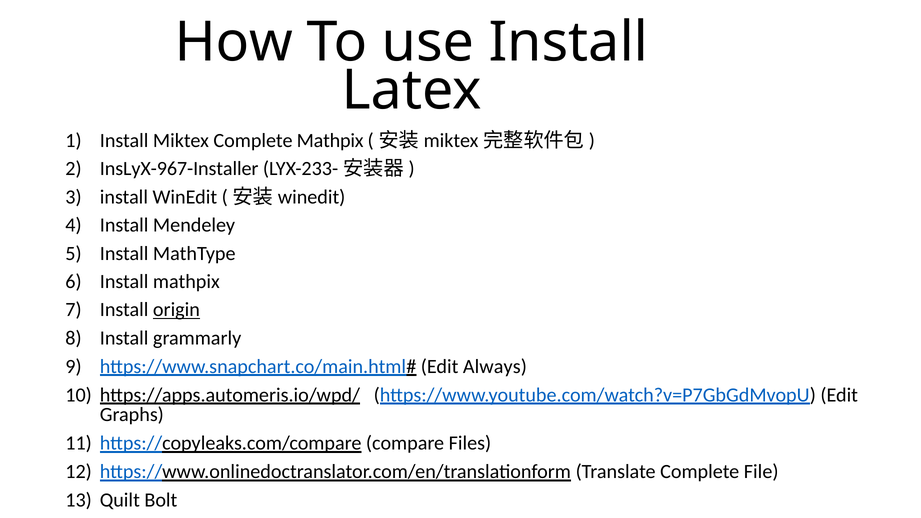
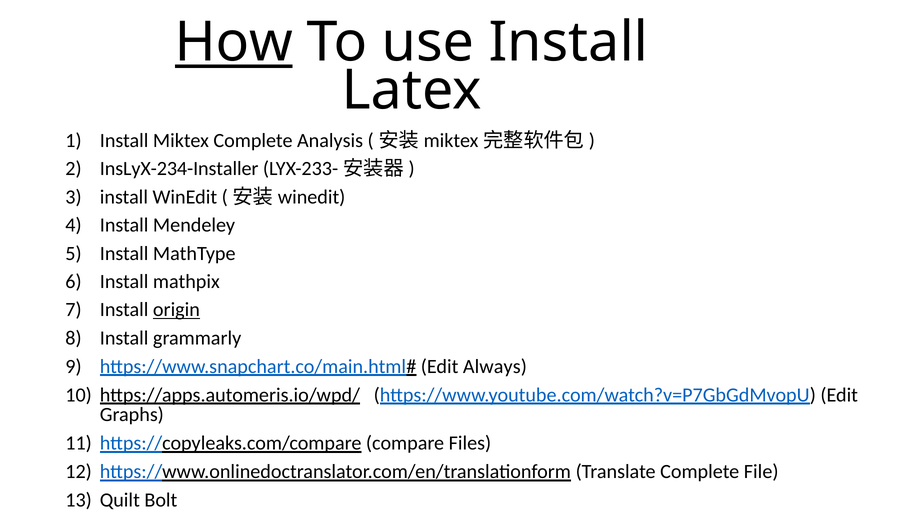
How underline: none -> present
Complete Mathpix: Mathpix -> Analysis
InsLyX-967-Installer: InsLyX-967-Installer -> InsLyX-234-Installer
